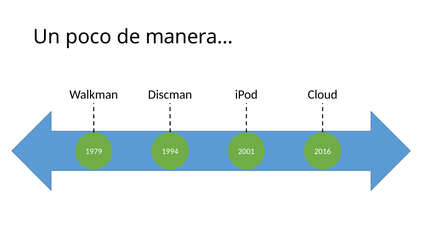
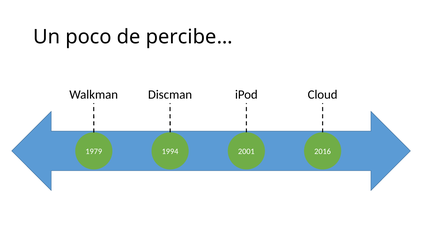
manera…: manera… -> percibe…
